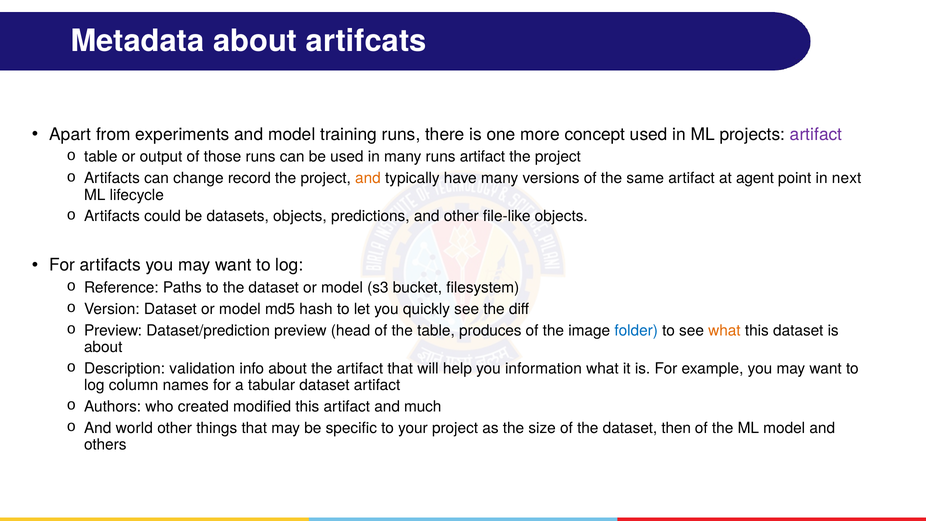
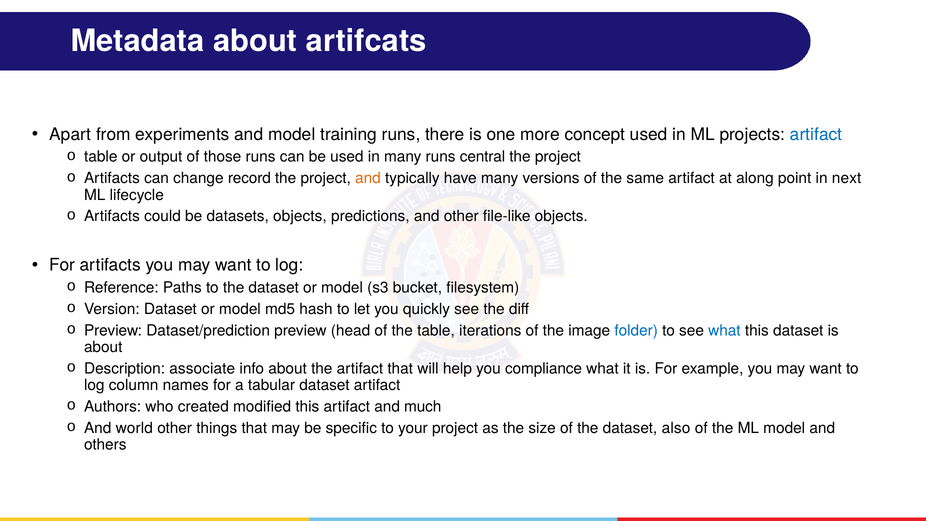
artifact at (816, 134) colour: purple -> blue
runs artifact: artifact -> central
agent: agent -> along
produces: produces -> iterations
what at (724, 330) colour: orange -> blue
validation: validation -> associate
information: information -> compliance
then: then -> also
